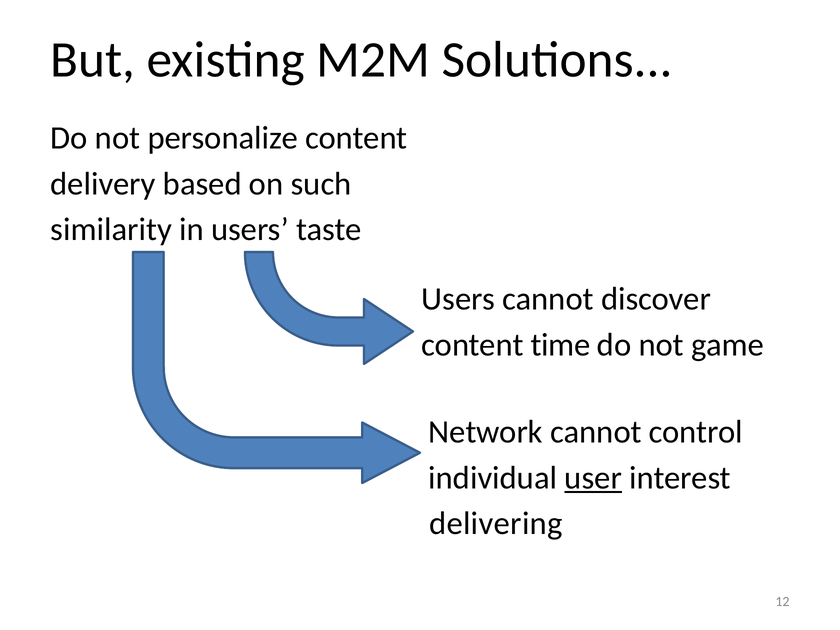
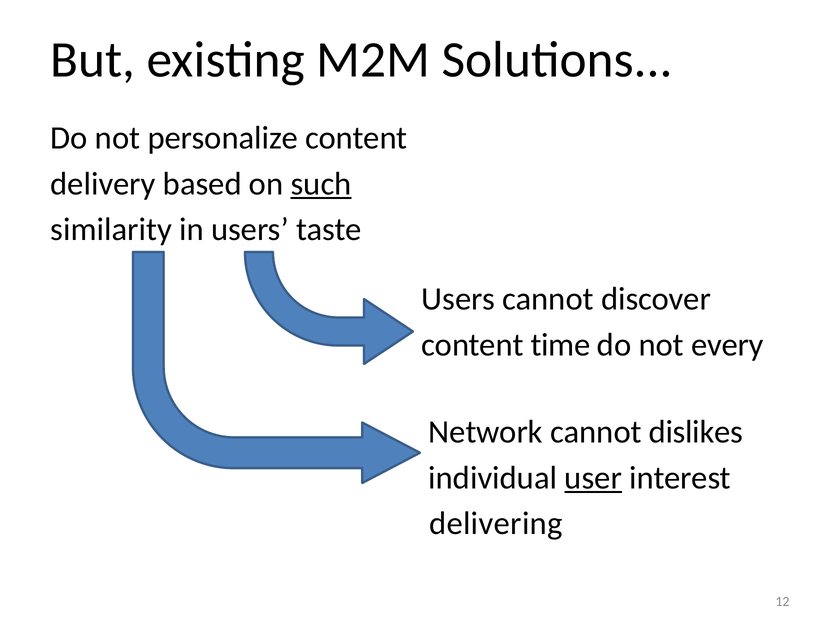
such underline: none -> present
game: game -> every
control: control -> dislikes
